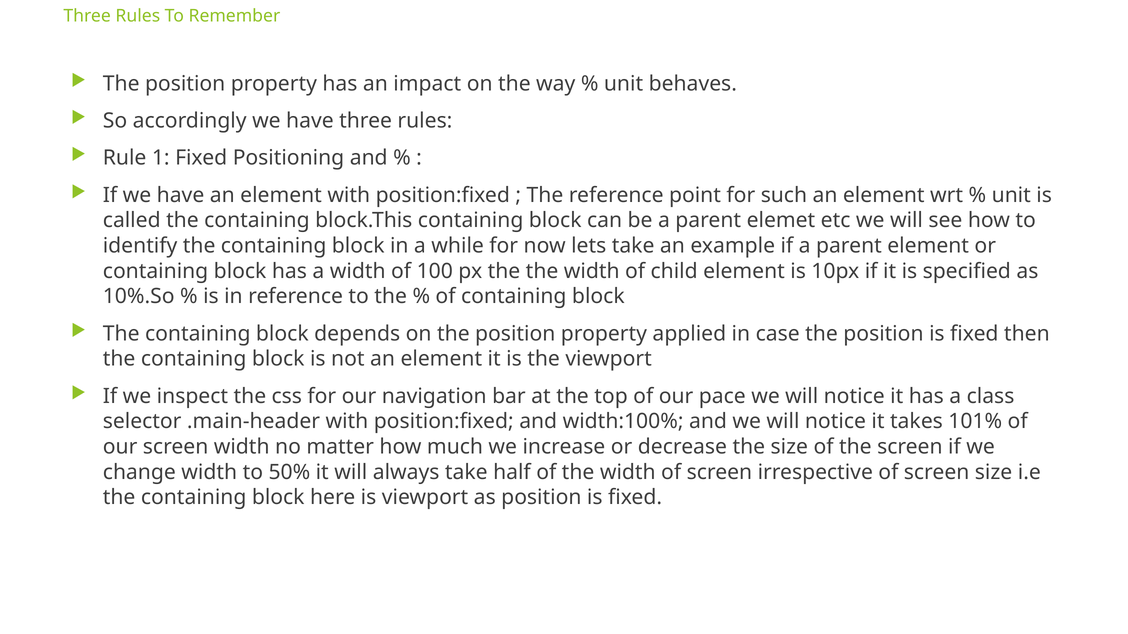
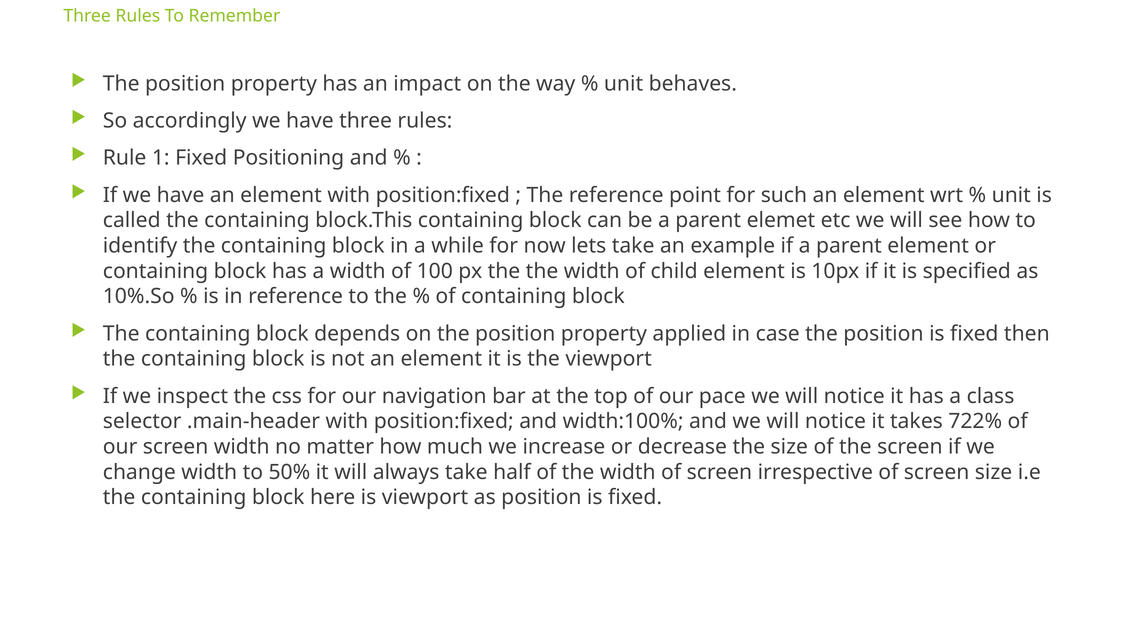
101%: 101% -> 722%
